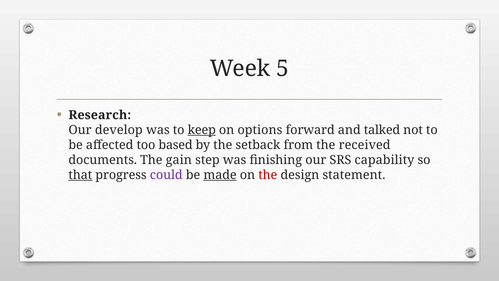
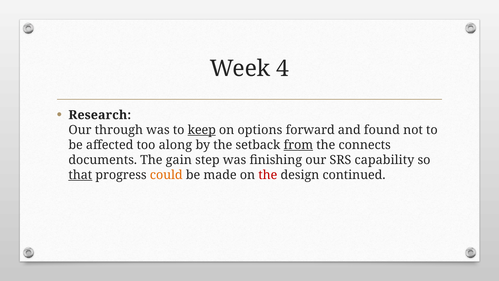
5: 5 -> 4
develop: develop -> through
talked: talked -> found
based: based -> along
from underline: none -> present
received: received -> connects
could colour: purple -> orange
made underline: present -> none
statement: statement -> continued
